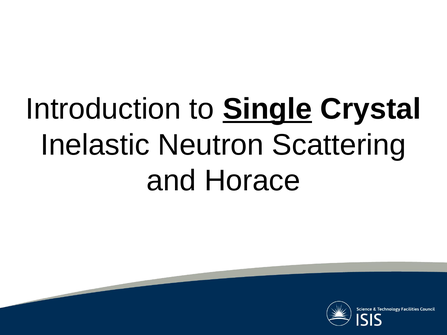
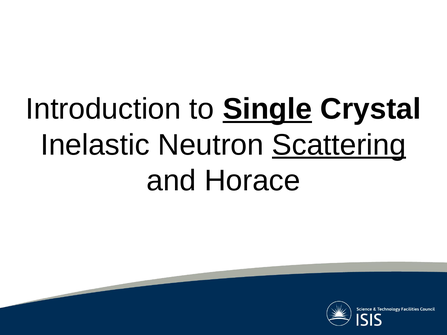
Scattering underline: none -> present
